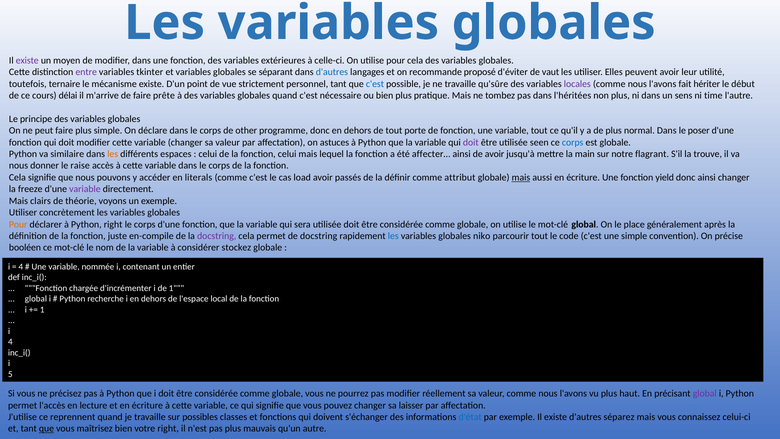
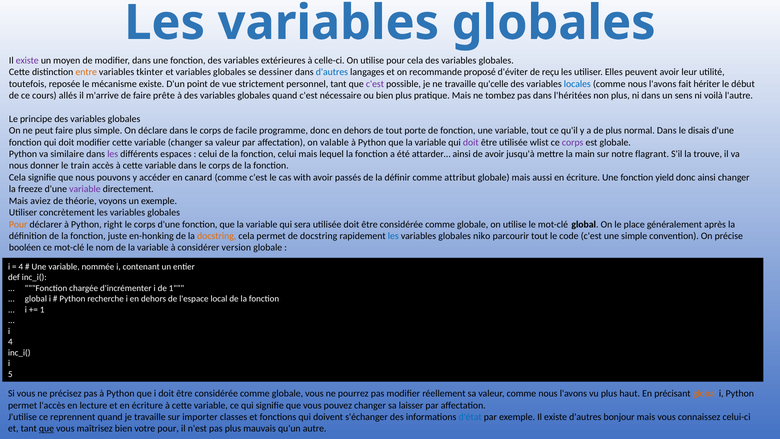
entre colour: purple -> orange
séparant: séparant -> dessiner
vaut: vaut -> reçu
ternaire: ternaire -> reposée
c'est at (375, 84) colour: blue -> purple
qu'sûre: qu'sûre -> qu'celle
locales colour: purple -> blue
délai: délai -> allés
time: time -> voilà
other: other -> facile
poser: poser -> disais
astuces: astuces -> valable
seen: seen -> wlist
corps at (573, 142) colour: blue -> purple
les at (113, 154) colour: orange -> purple
affecter…: affecter… -> attarder…
raise: raise -> train
literals: literals -> canard
load: load -> with
mais at (521, 177) underline: present -> none
clairs: clairs -> aviez
en-compile: en-compile -> en-honking
docstring at (217, 236) colour: purple -> orange
stockez: stockez -> version
global at (705, 393) colour: purple -> orange
possibles: possibles -> importer
séparez: séparez -> bonjour
votre right: right -> pour
